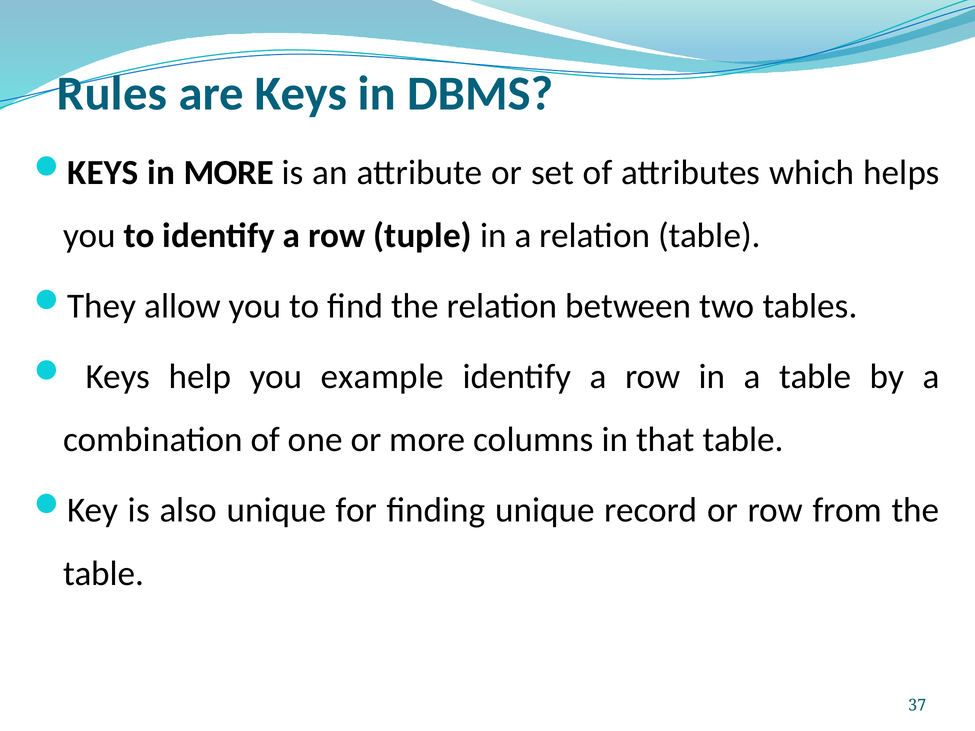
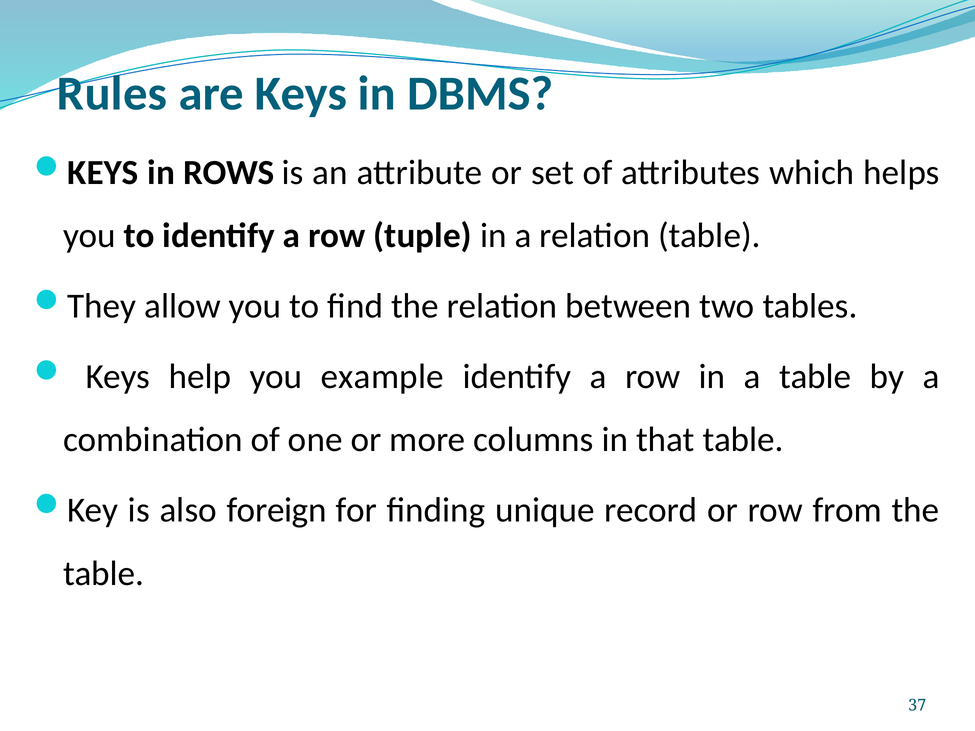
in MORE: MORE -> ROWS
also unique: unique -> foreign
